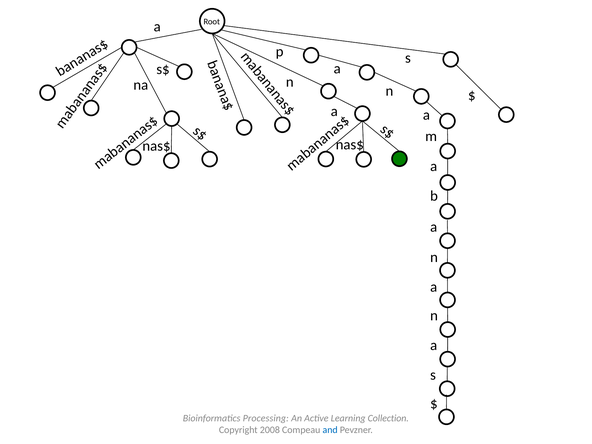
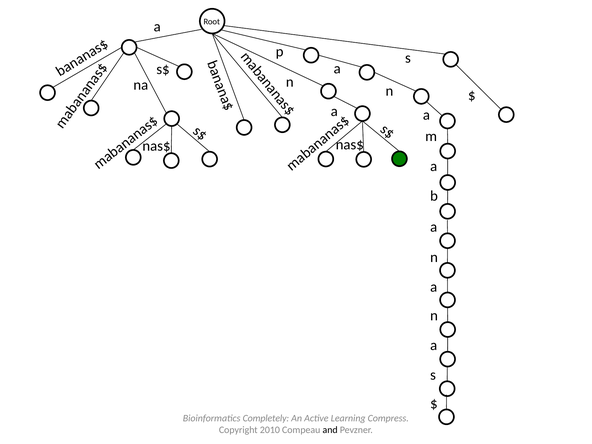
Processing: Processing -> Completely
Collection: Collection -> Compress
2008: 2008 -> 2010
and colour: blue -> black
